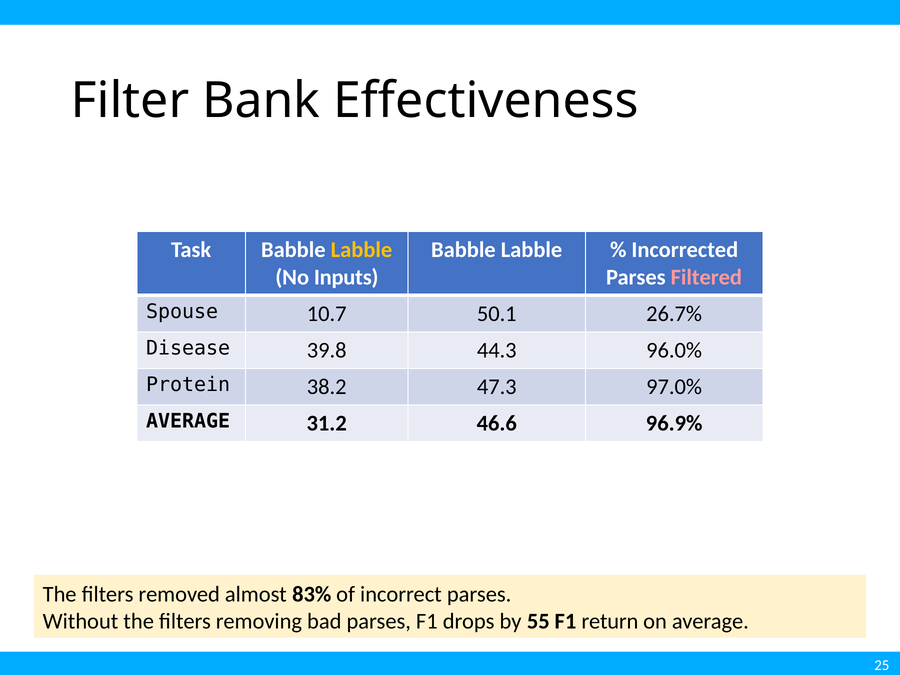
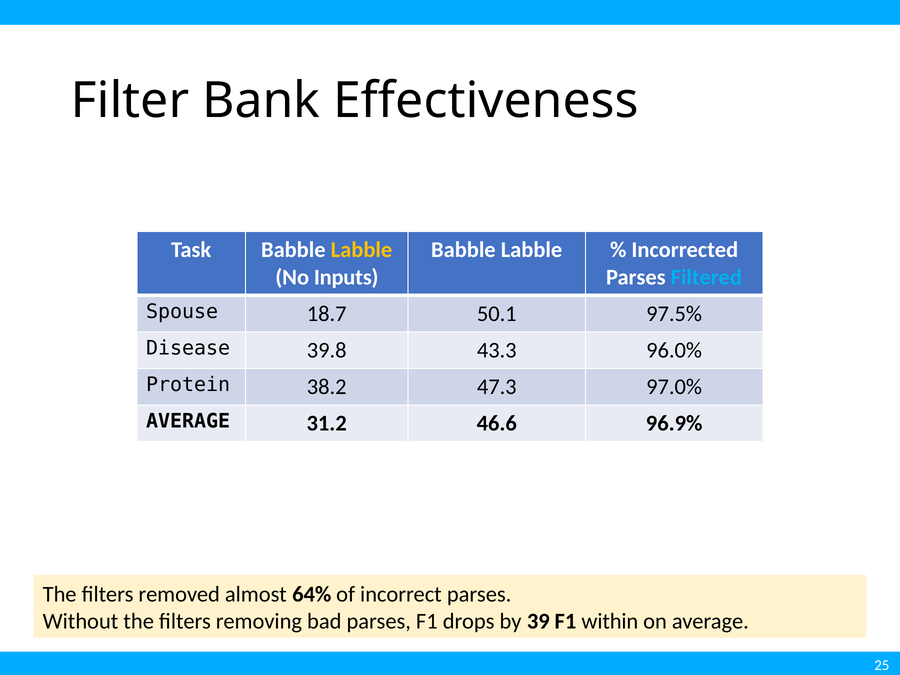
Filtered colour: pink -> light blue
10.7: 10.7 -> 18.7
26.7%: 26.7% -> 97.5%
44.3: 44.3 -> 43.3
83%: 83% -> 64%
55: 55 -> 39
return: return -> within
